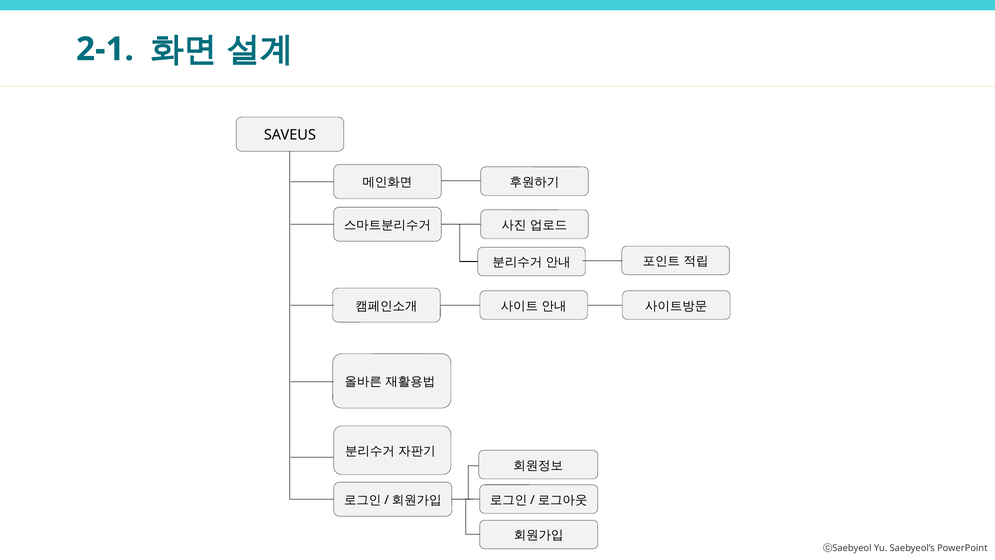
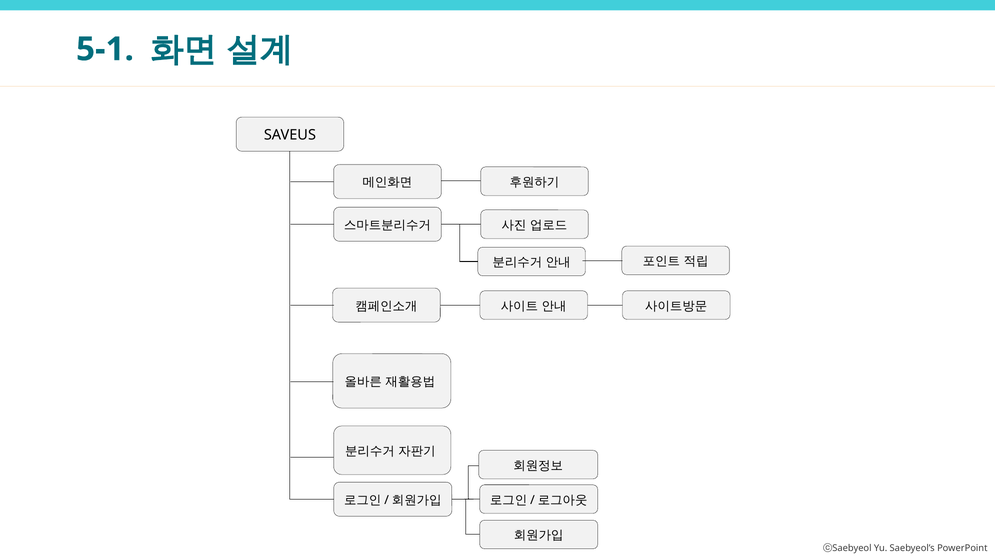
2-1: 2-1 -> 5-1
